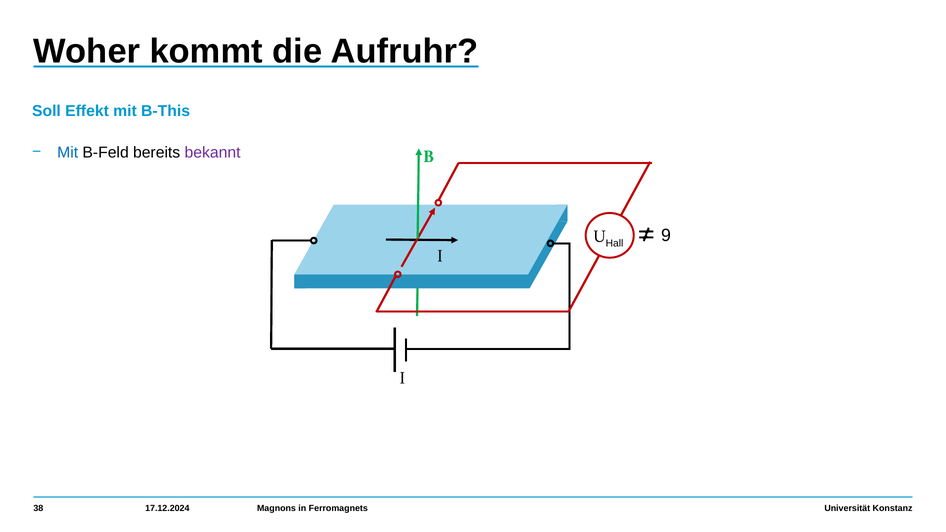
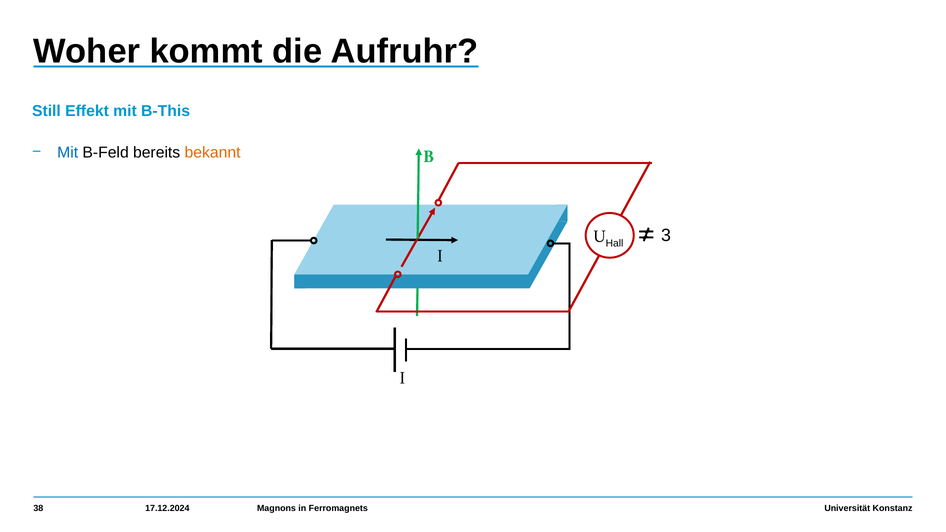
Soll: Soll -> Still
bekannt colour: purple -> orange
9: 9 -> 3
